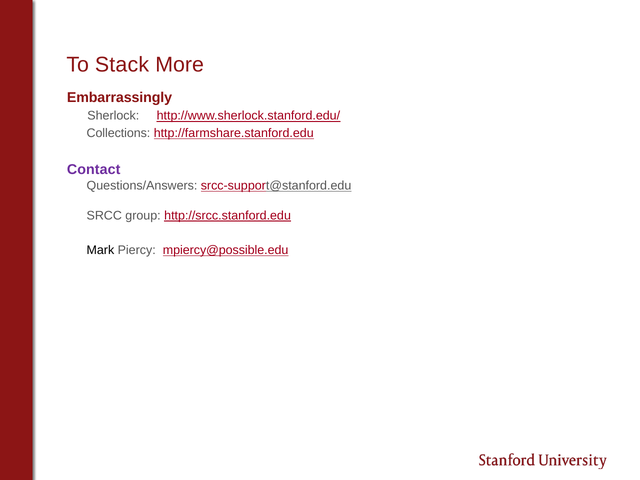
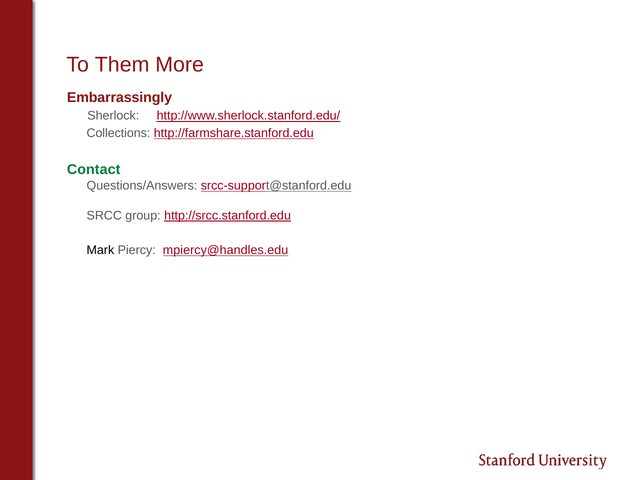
Stack: Stack -> Them
Contact colour: purple -> green
mpiercy@possible.edu: mpiercy@possible.edu -> mpiercy@handles.edu
